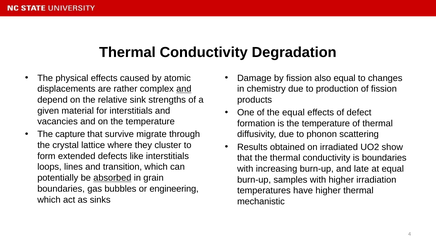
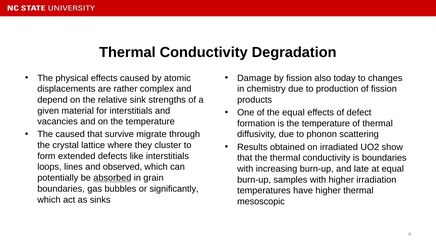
also equal: equal -> today
and at (184, 89) underline: present -> none
The capture: capture -> caused
transition: transition -> observed
engineering: engineering -> significantly
mechanistic: mechanistic -> mesoscopic
